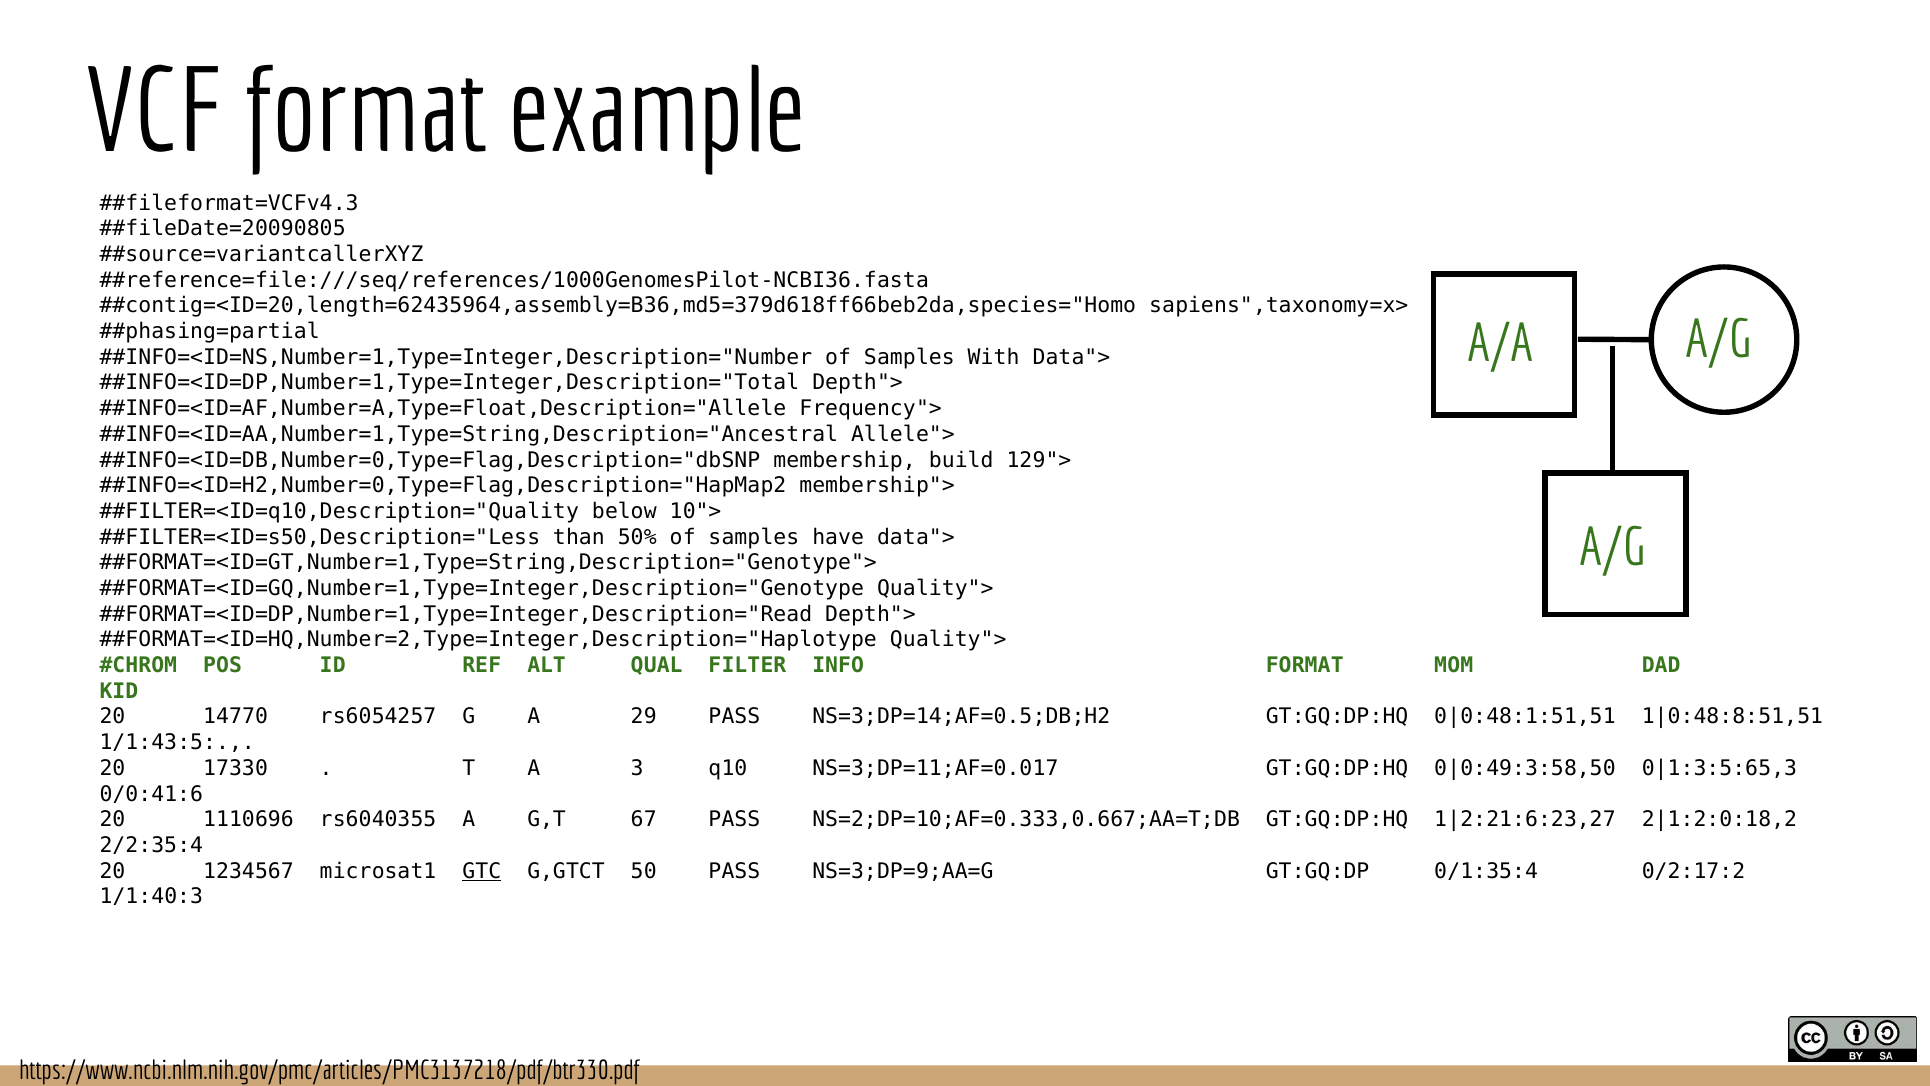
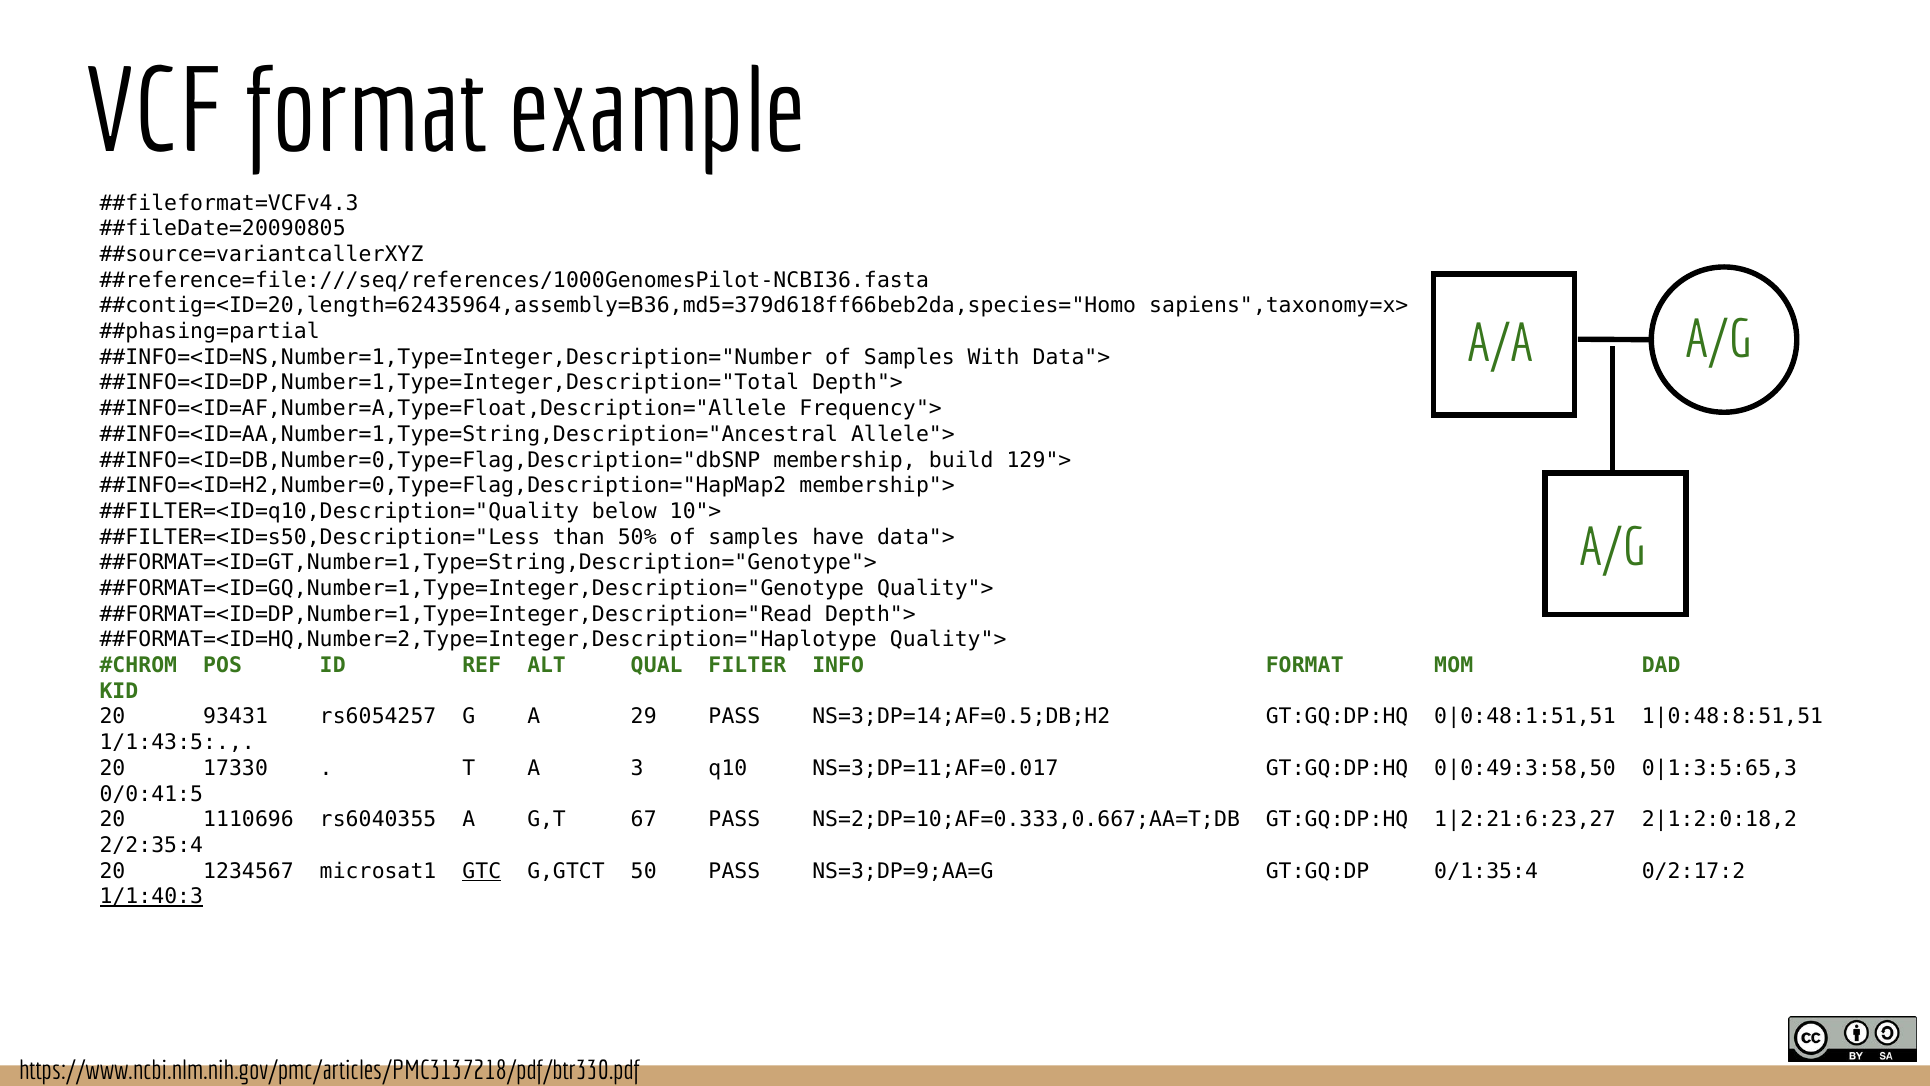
14770: 14770 -> 93431
0/0:41:6: 0/0:41:6 -> 0/0:41:5
1/1:40:3 underline: none -> present
